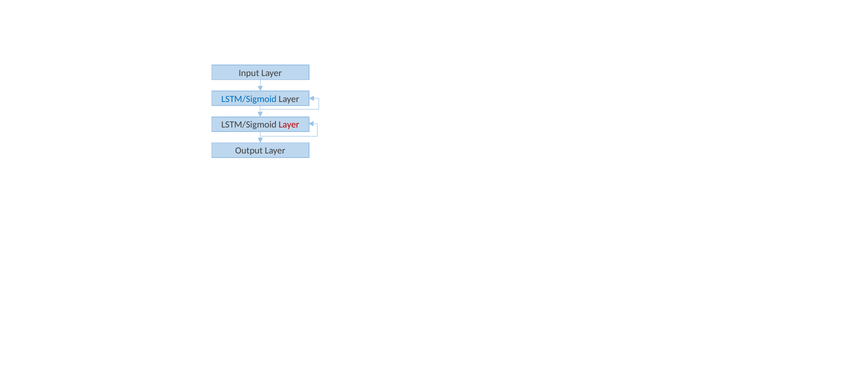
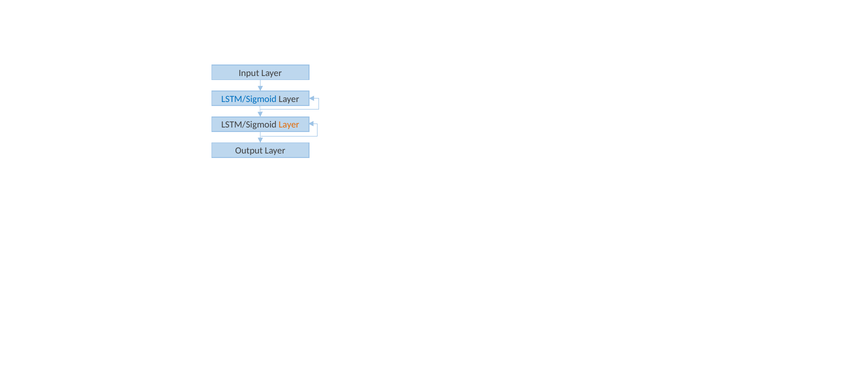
Layer at (289, 125) colour: red -> orange
